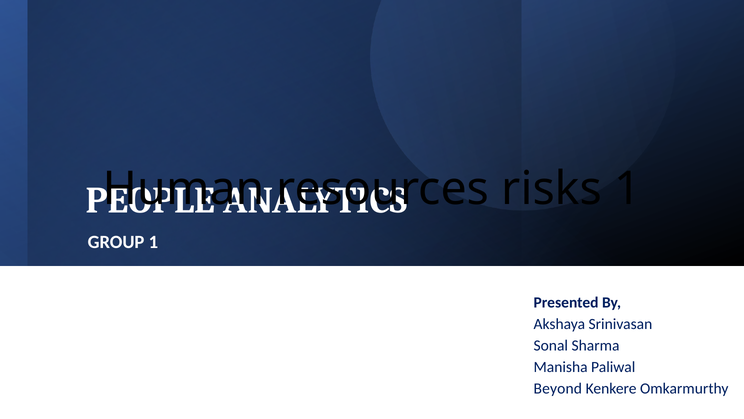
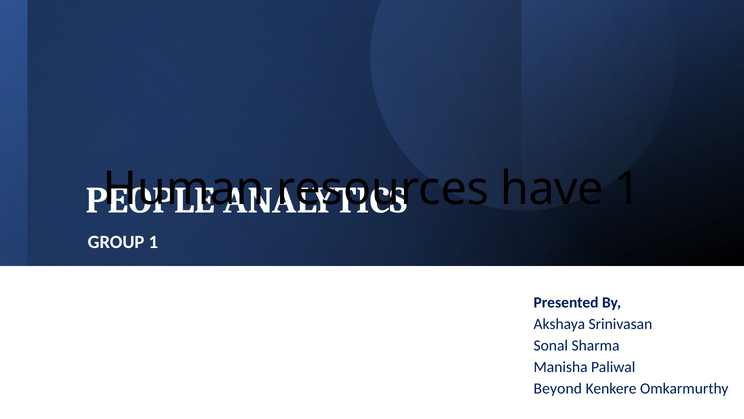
risks: risks -> have
